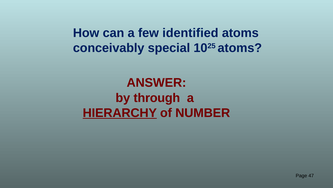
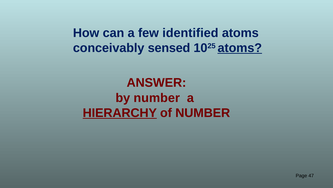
special: special -> sensed
atoms at (240, 48) underline: none -> present
by through: through -> number
